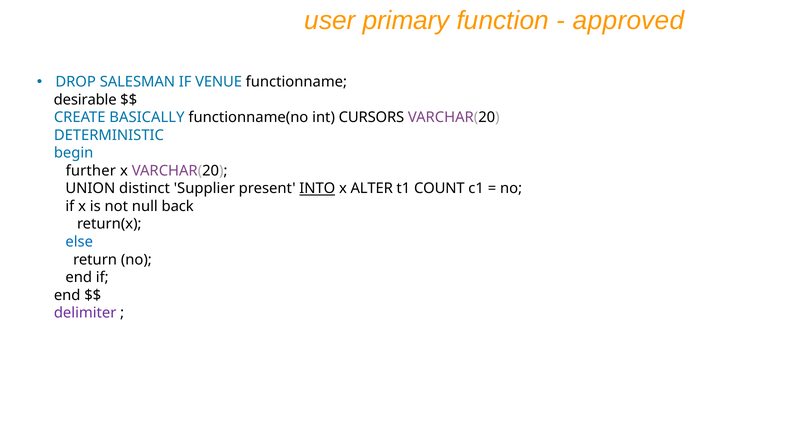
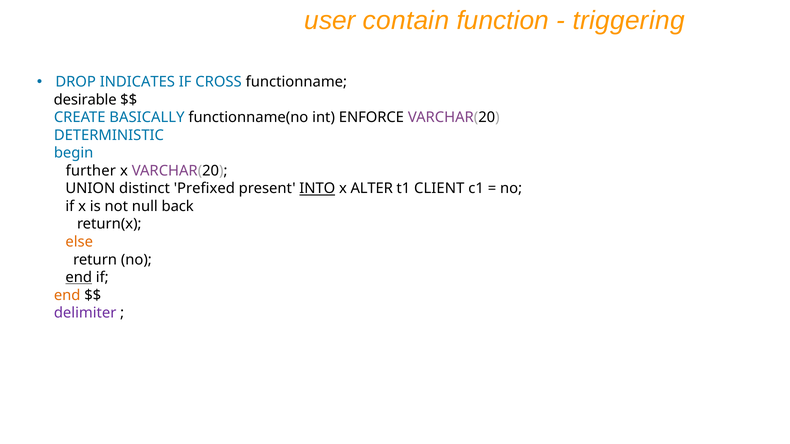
primary: primary -> contain
approved: approved -> triggering
SALESMAN: SALESMAN -> INDICATES
VENUE: VENUE -> CROSS
CURSORS: CURSORS -> ENFORCE
Supplier: Supplier -> Prefixed
COUNT: COUNT -> CLIENT
else colour: blue -> orange
end at (79, 278) underline: none -> present
end at (67, 295) colour: black -> orange
